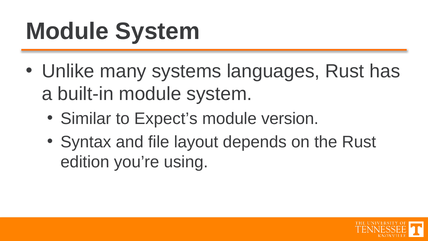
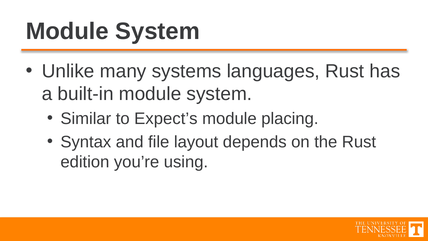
version: version -> placing
